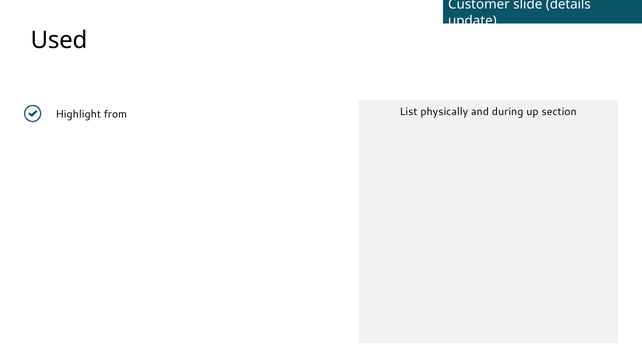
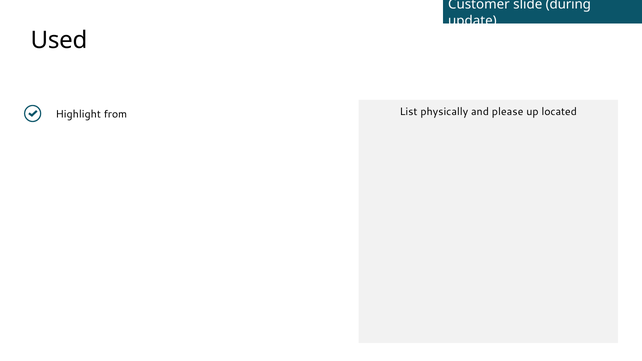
details: details -> during
during: during -> please
section: section -> located
